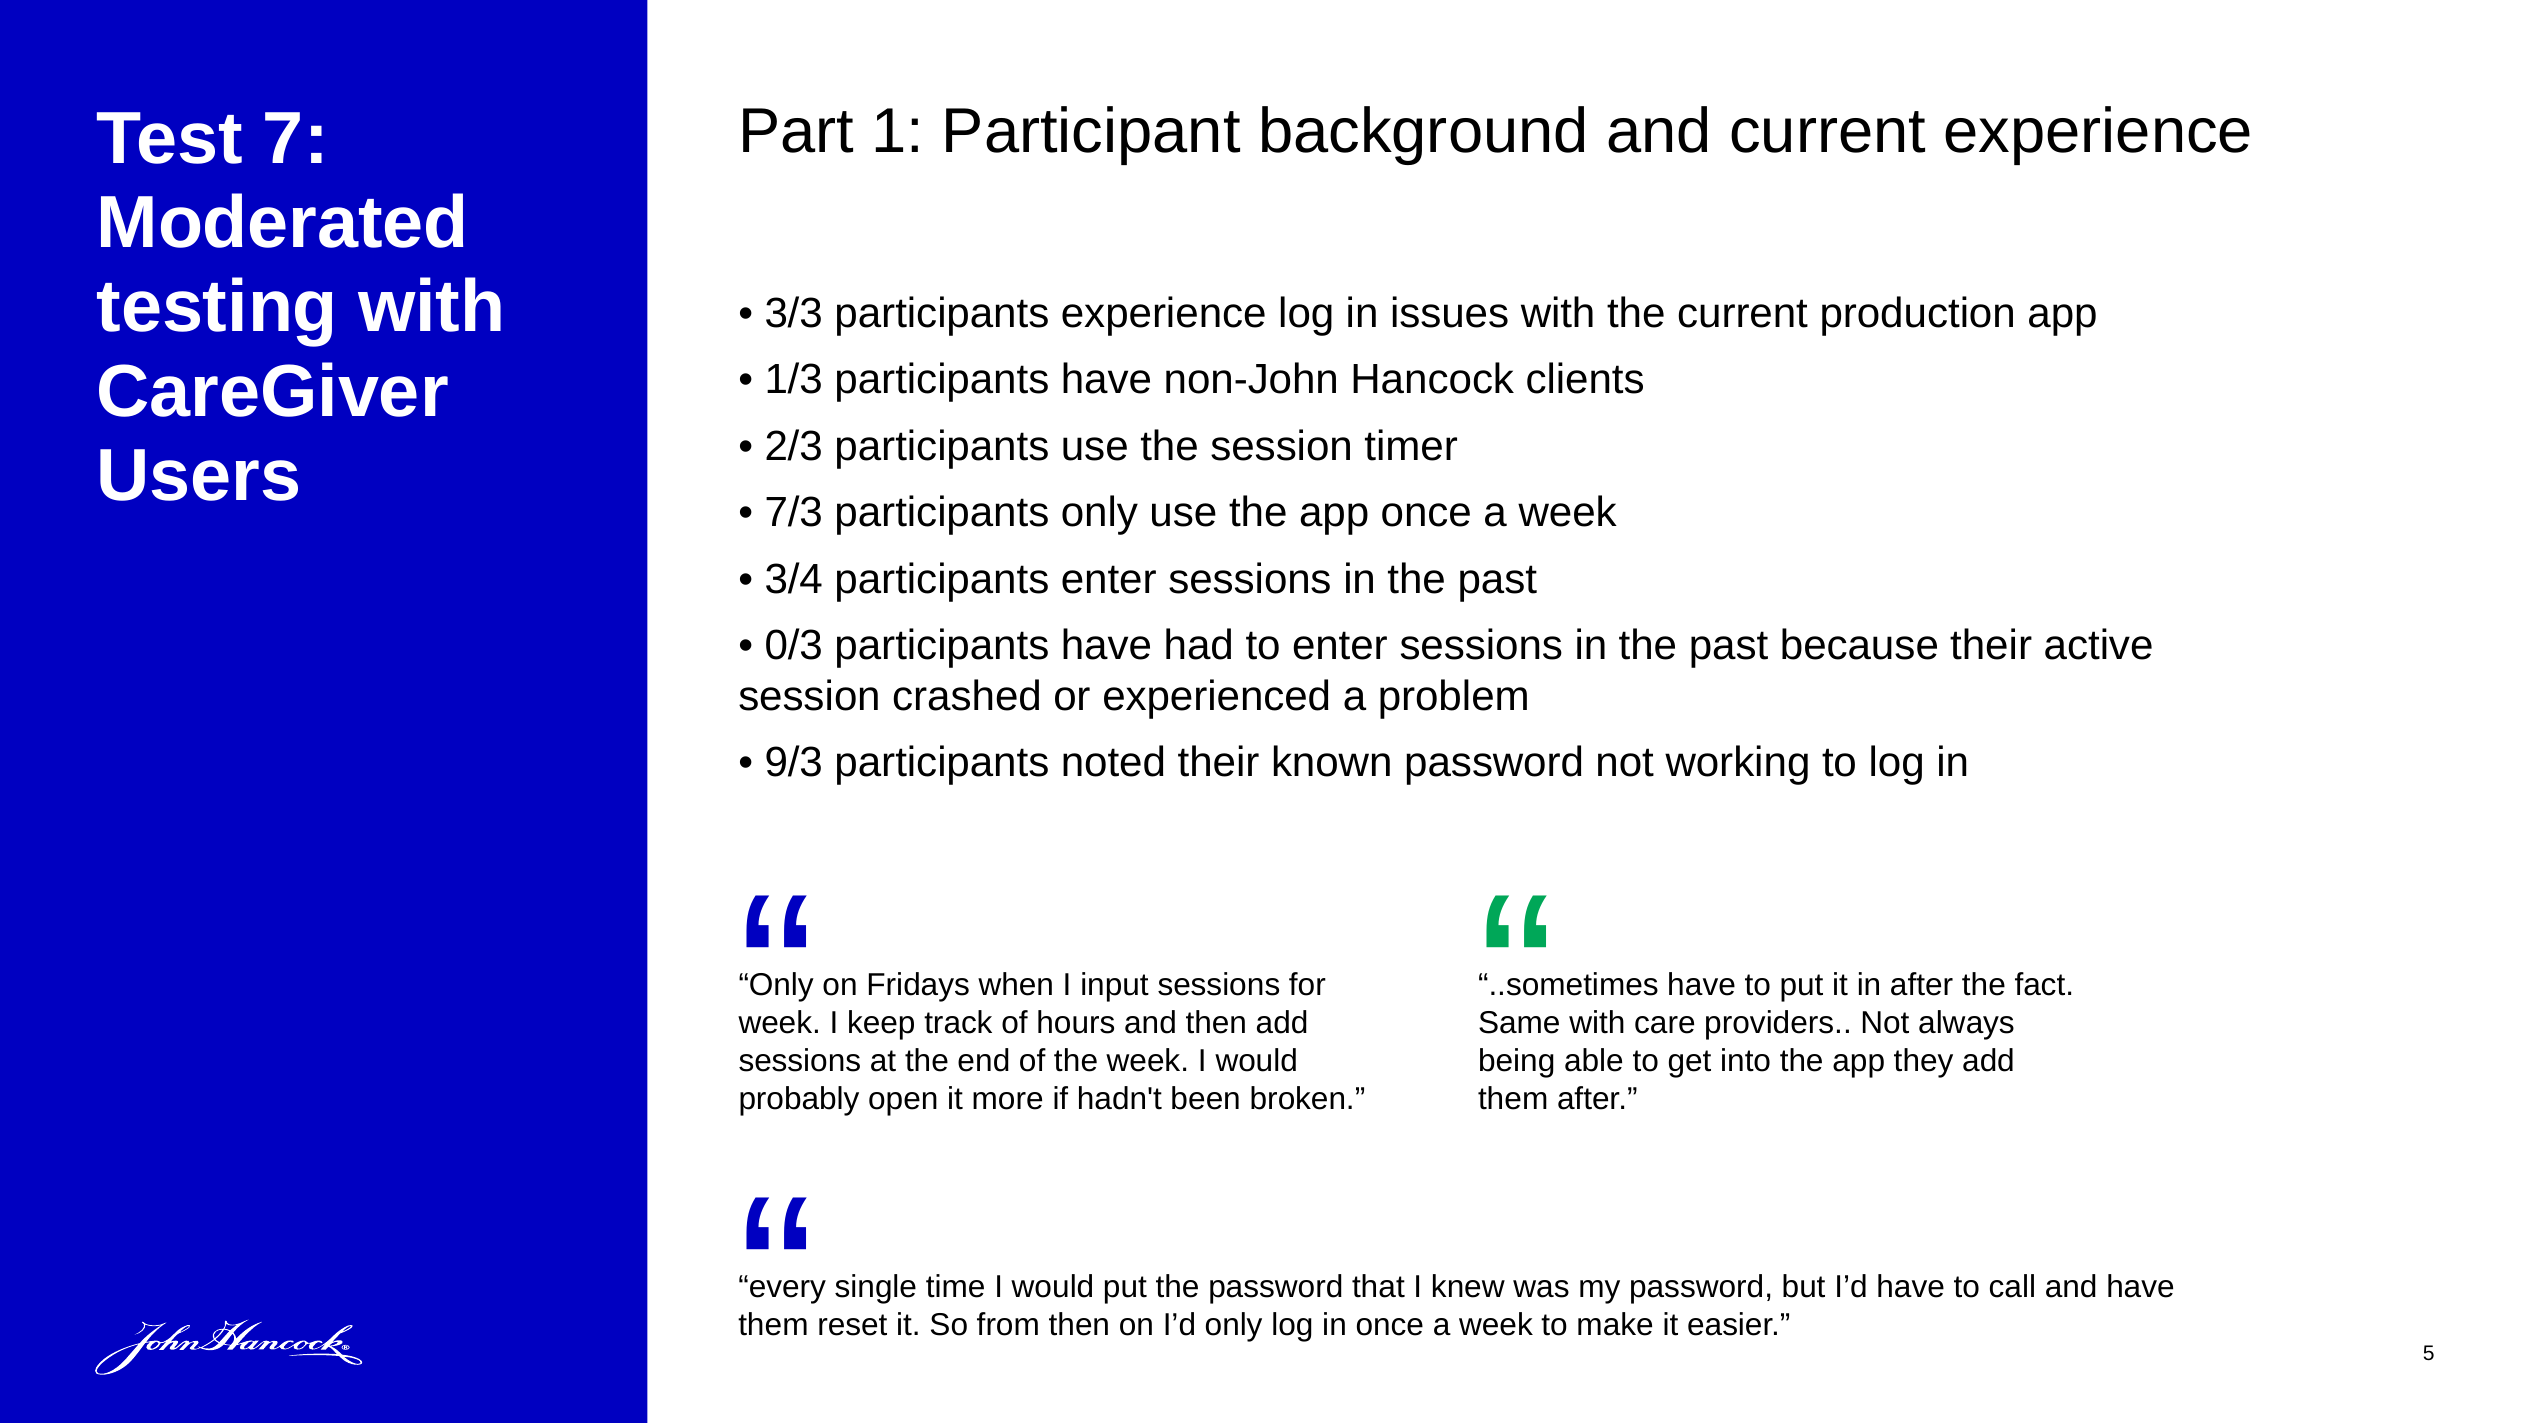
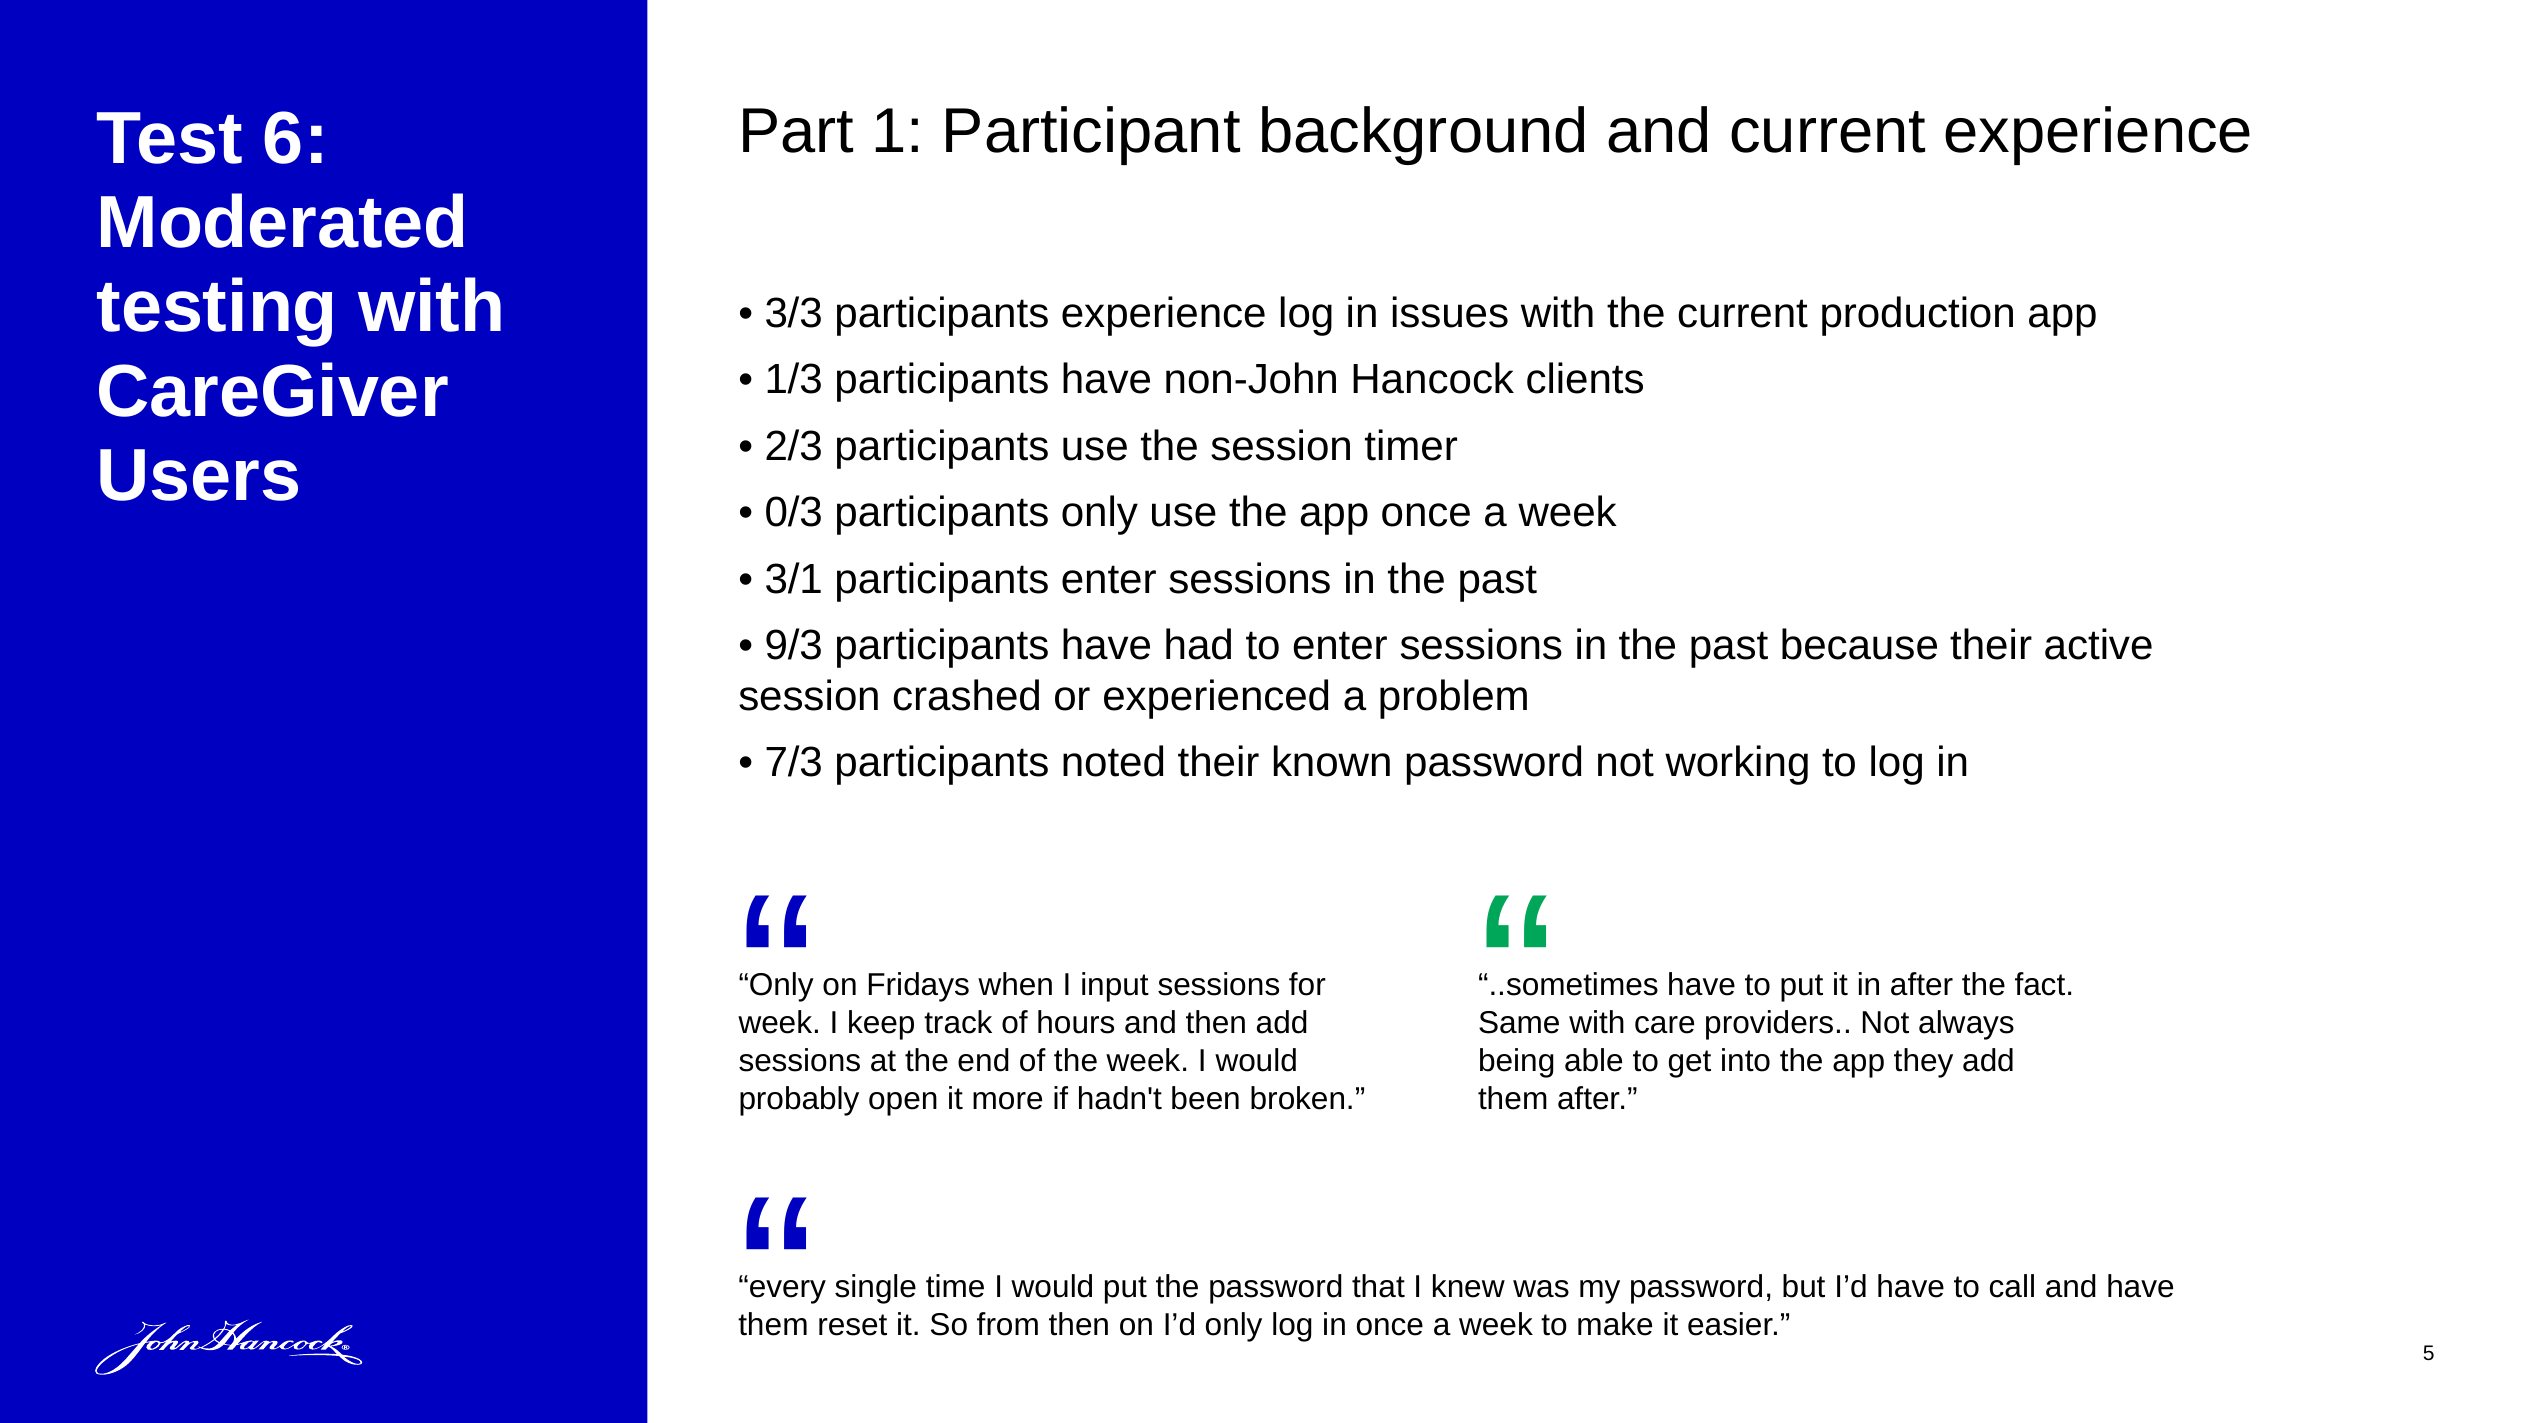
7: 7 -> 6
7/3: 7/3 -> 0/3
3/4: 3/4 -> 3/1
0/3: 0/3 -> 9/3
9/3: 9/3 -> 7/3
